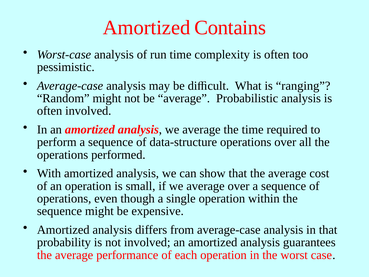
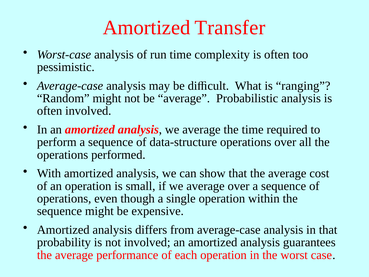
Contains: Contains -> Transfer
